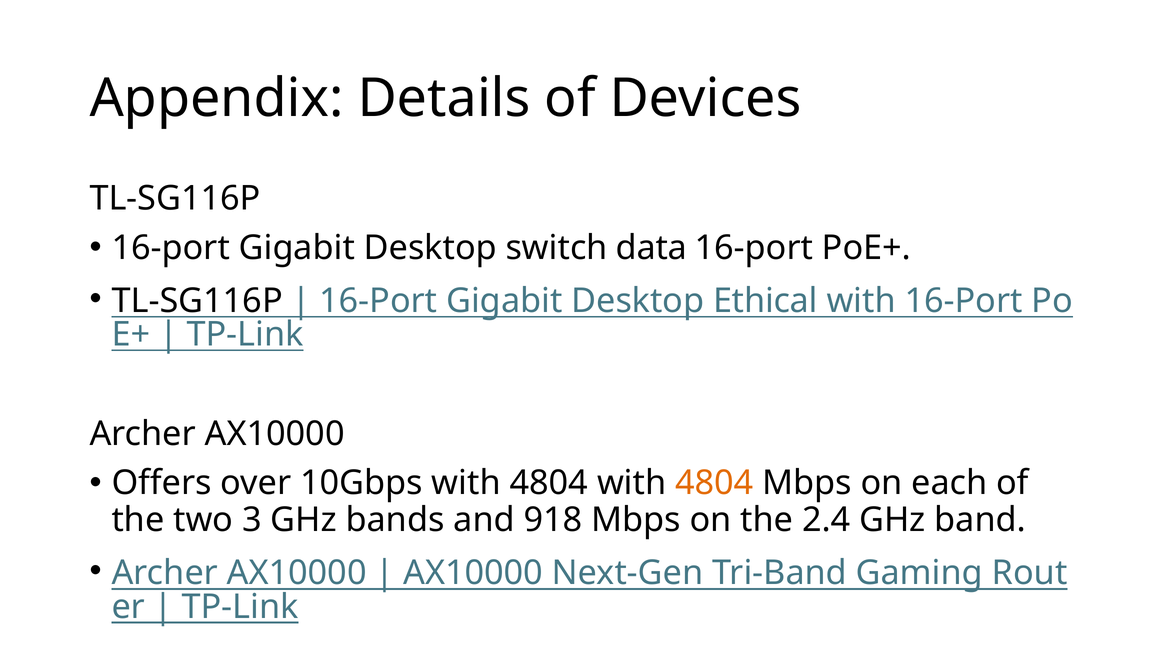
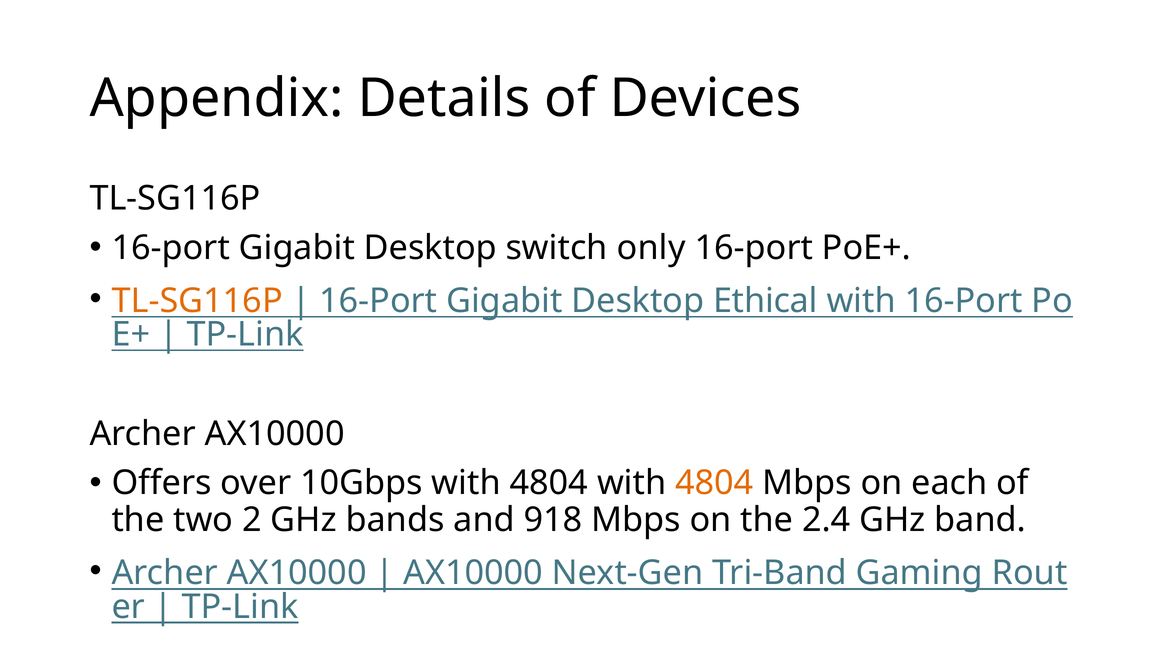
data: data -> only
TL-SG116P at (197, 301) colour: black -> orange
3: 3 -> 2
